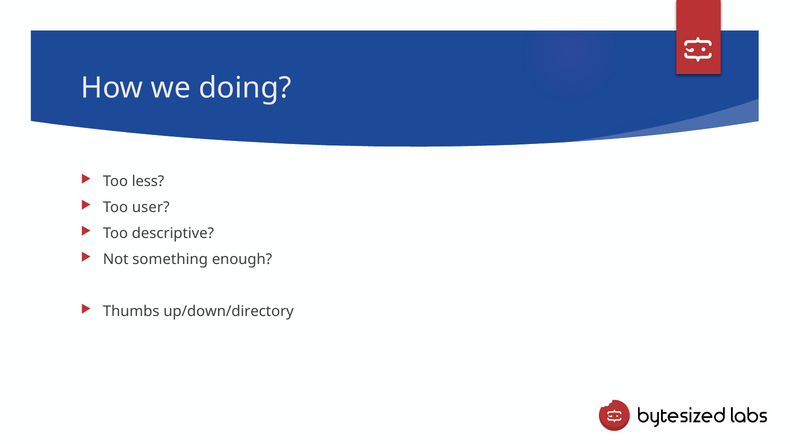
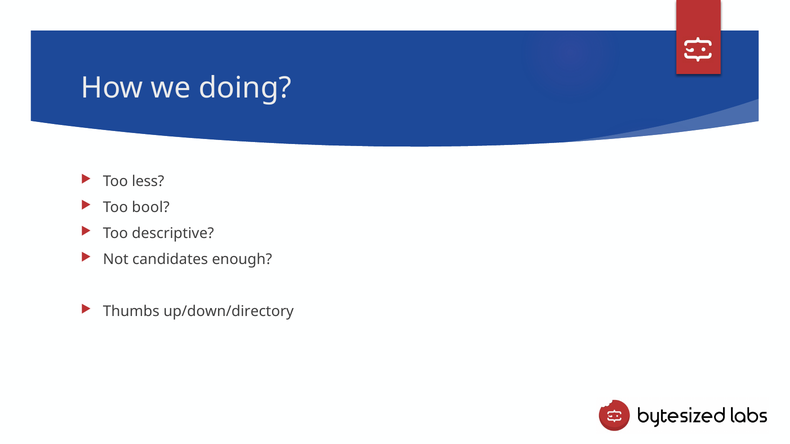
user: user -> bool
something: something -> candidates
